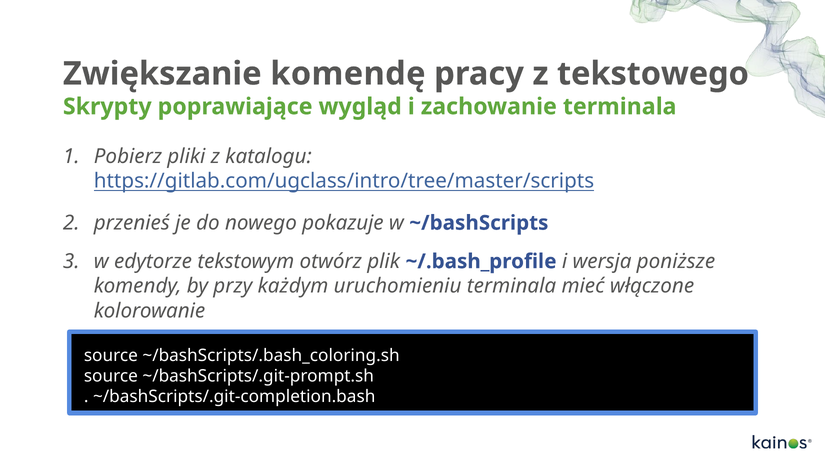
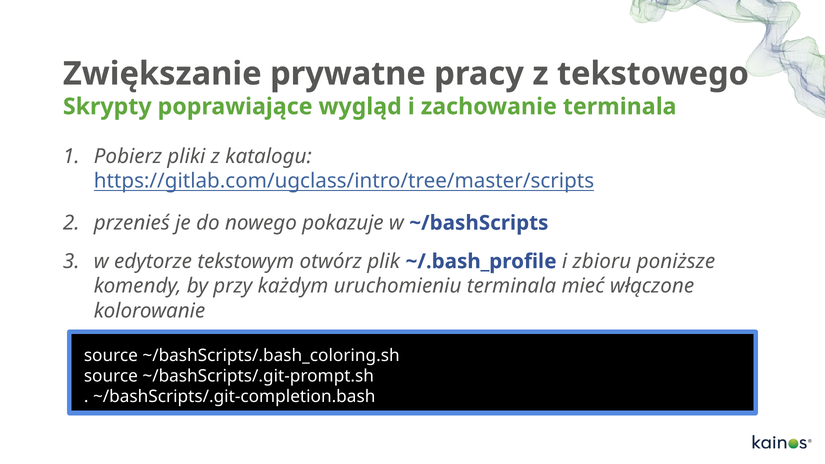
komendę: komendę -> prywatne
wersja: wersja -> zbioru
